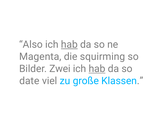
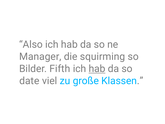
hab at (69, 44) underline: present -> none
Magenta: Magenta -> Manager
Zwei: Zwei -> Fifth
